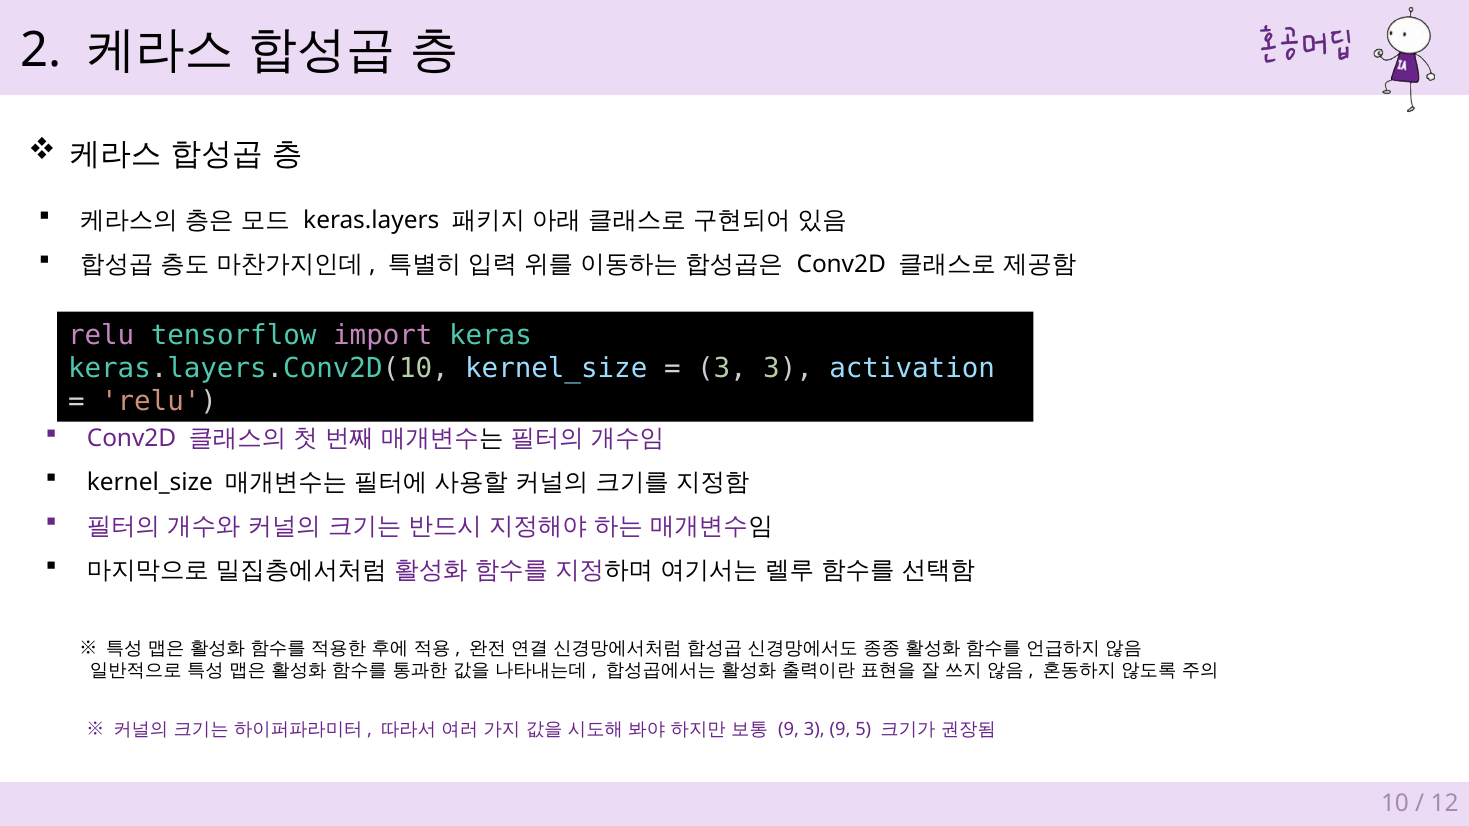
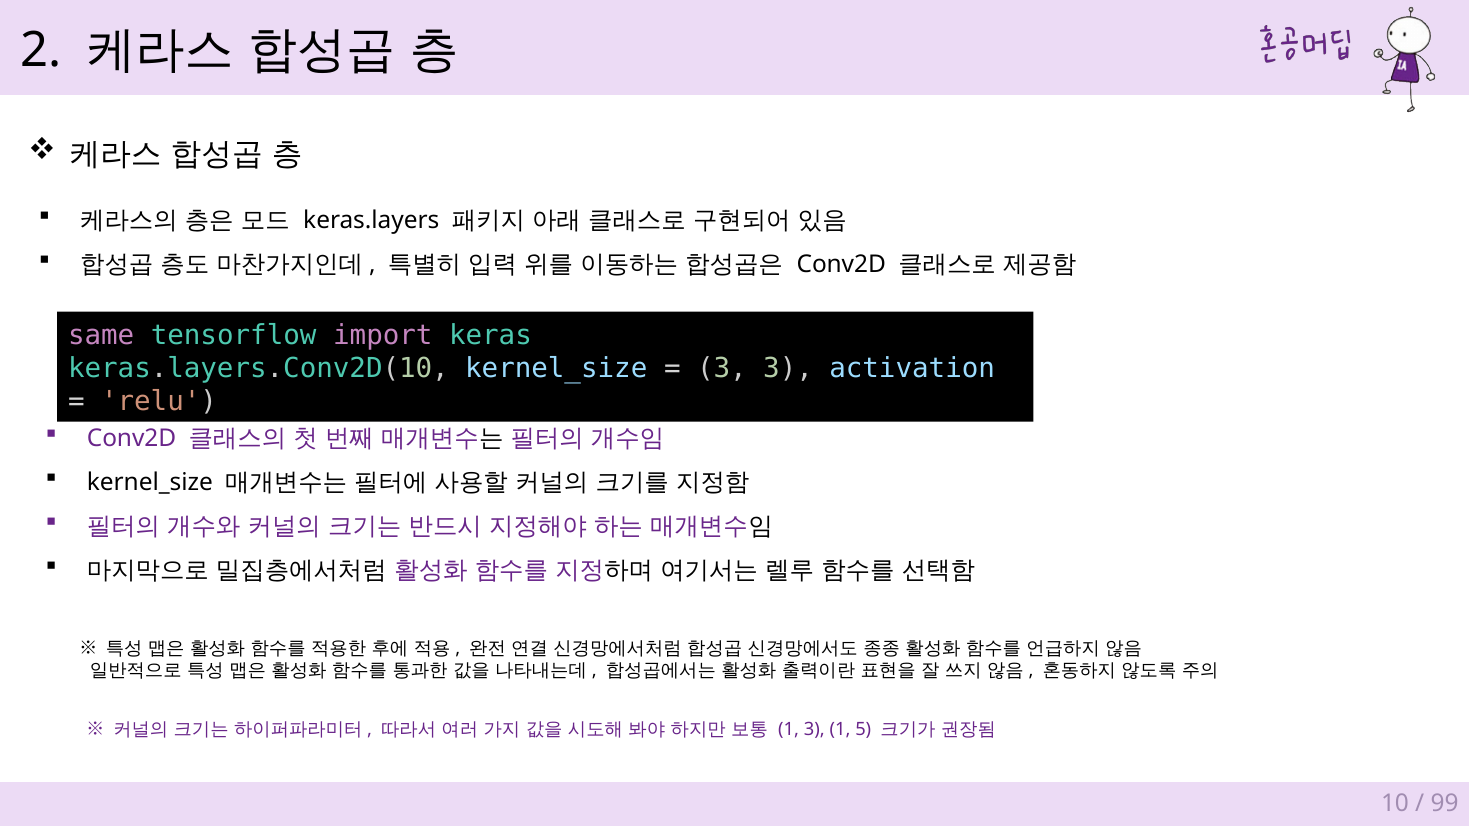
relu at (101, 336): relu -> same
9 at (789, 730): 9 -> 1
3 9: 9 -> 1
12: 12 -> 99
